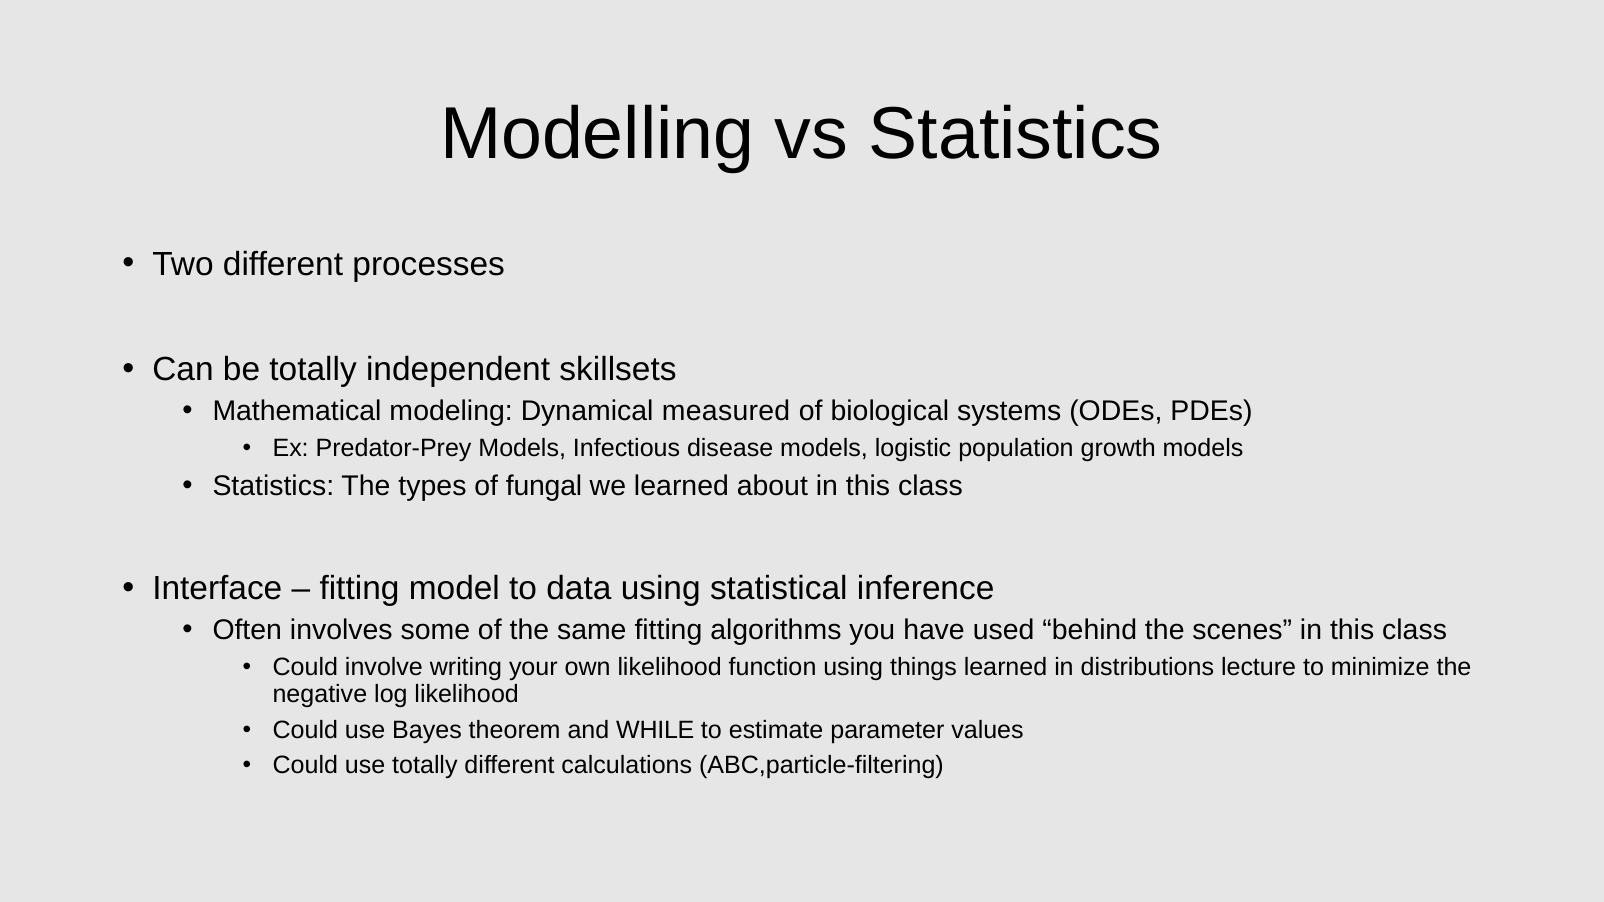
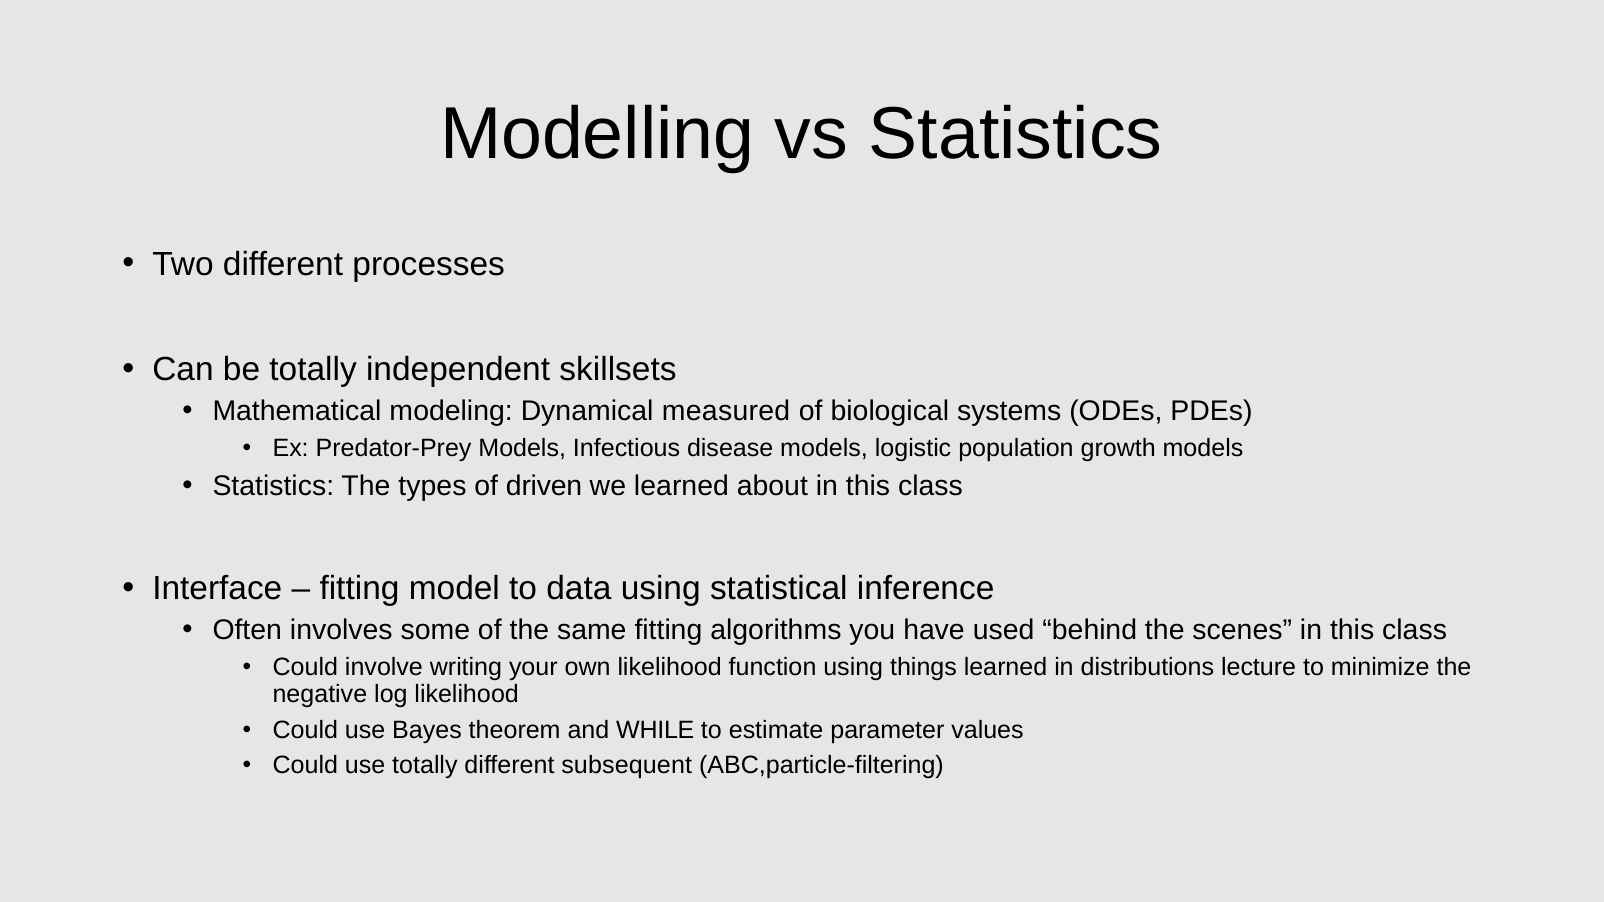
fungal: fungal -> driven
calculations: calculations -> subsequent
